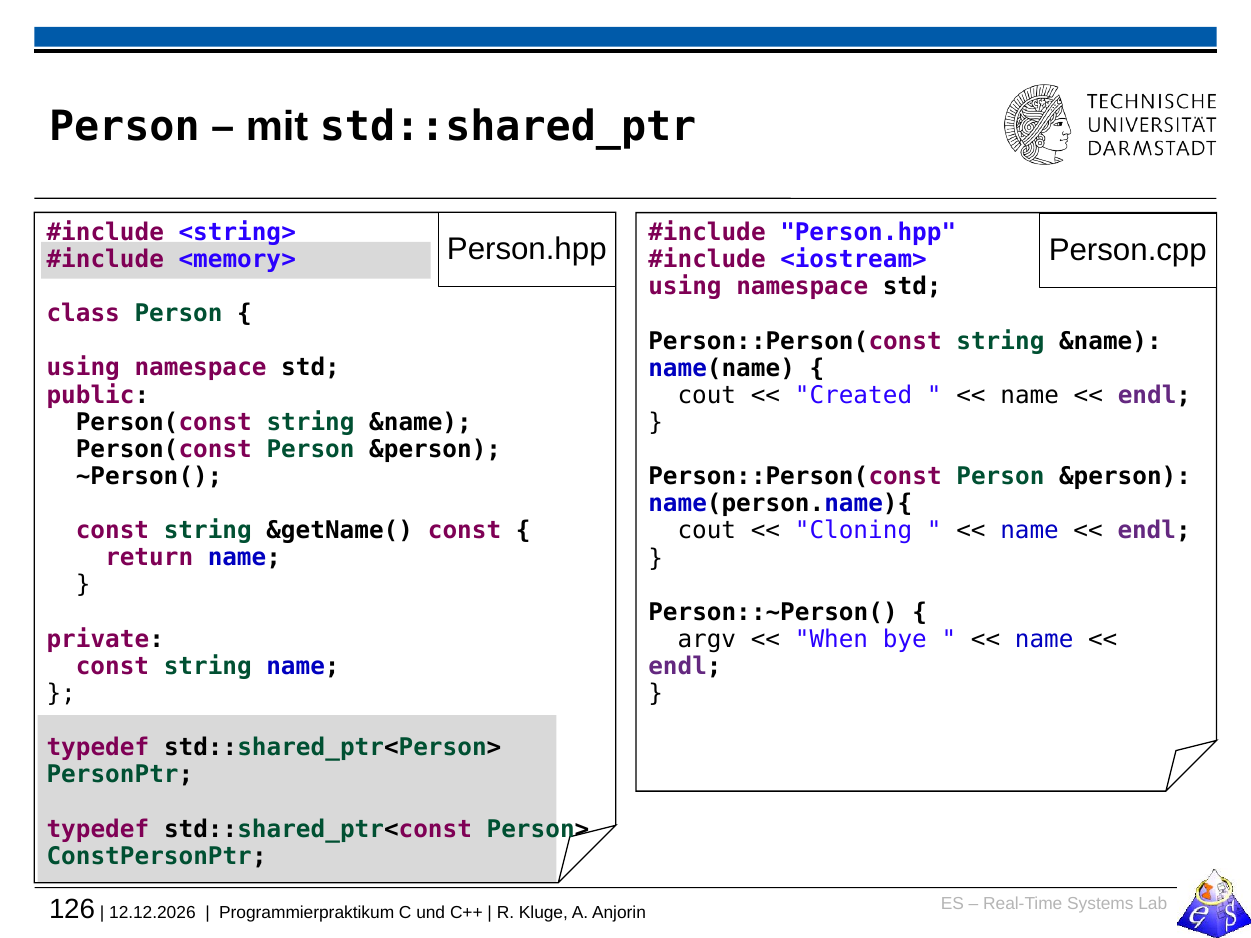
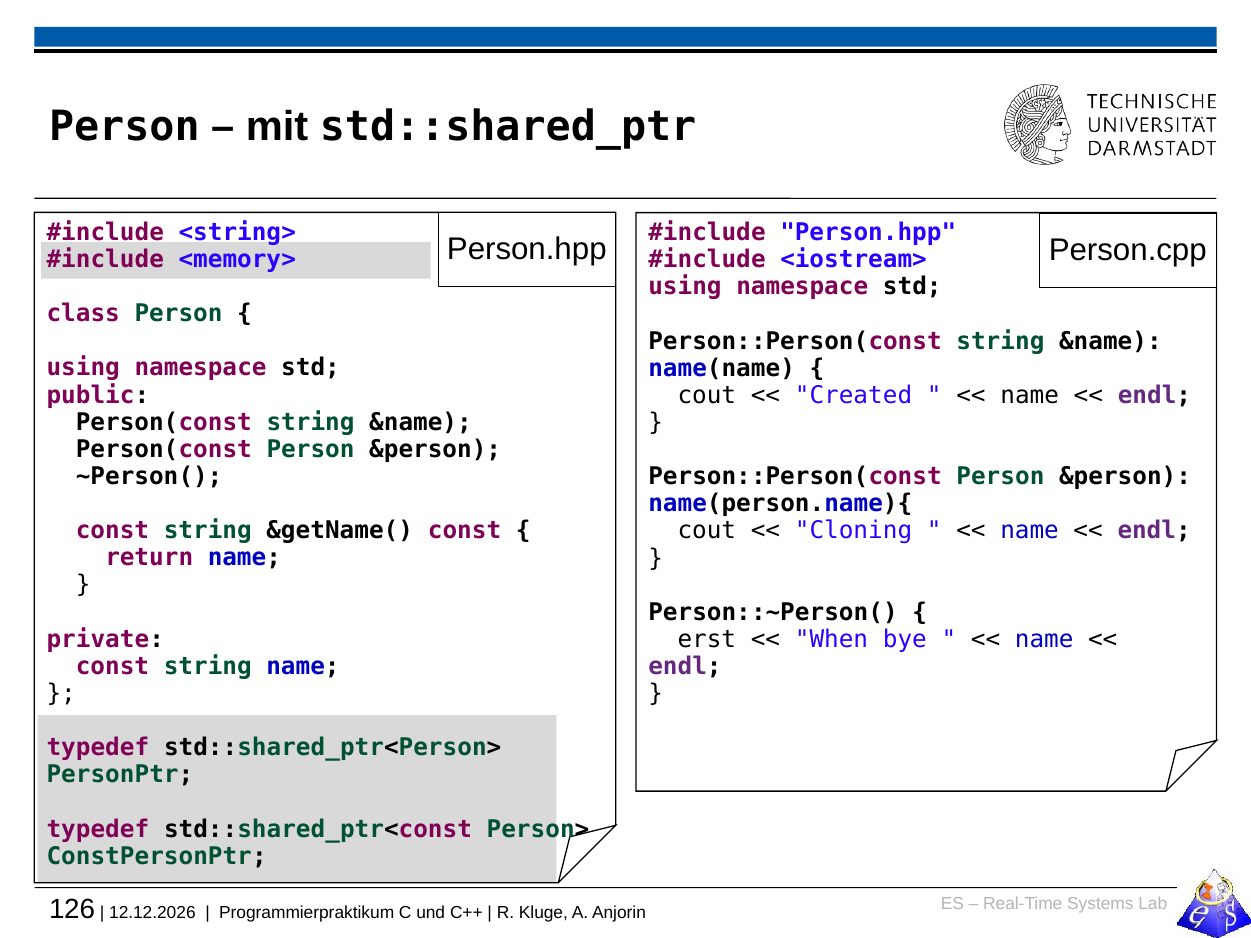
argv: argv -> erst
